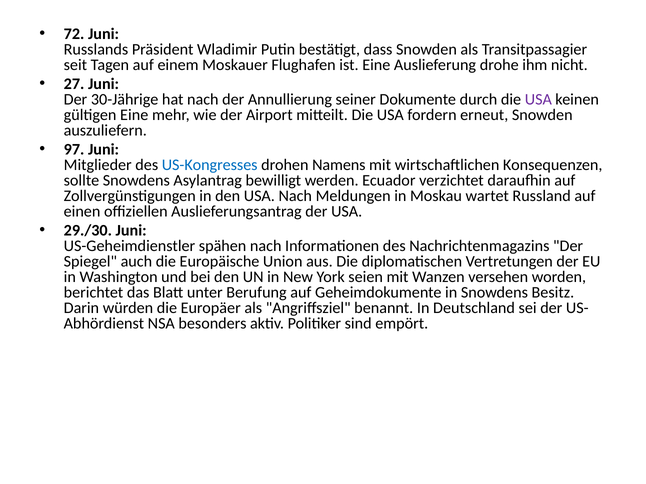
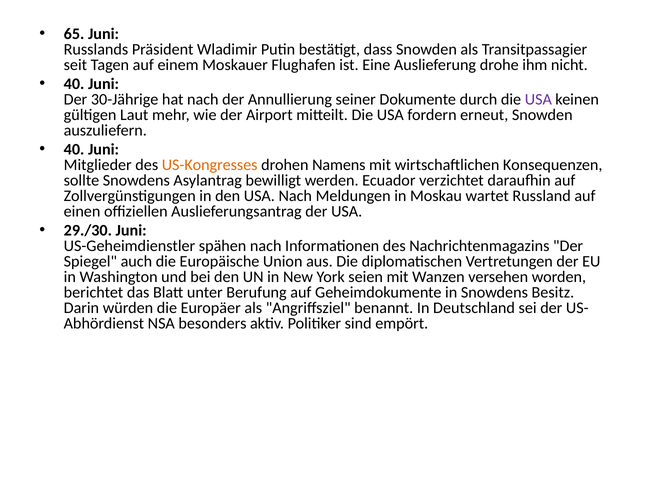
72: 72 -> 65
27 at (74, 84): 27 -> 40
gültigen Eine: Eine -> Laut
97 at (74, 150): 97 -> 40
US-Kongresses colour: blue -> orange
